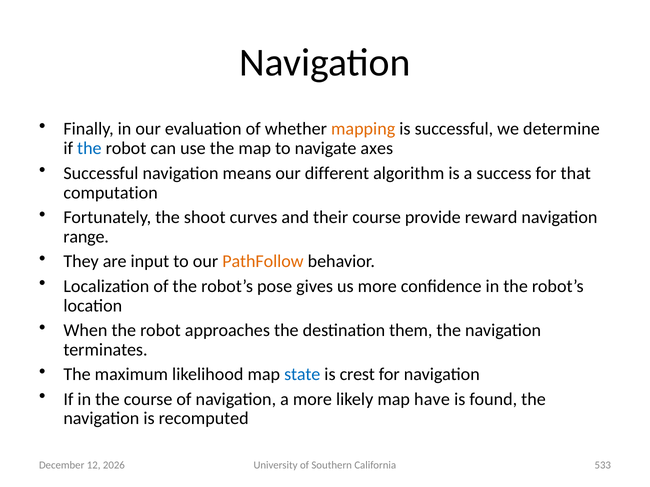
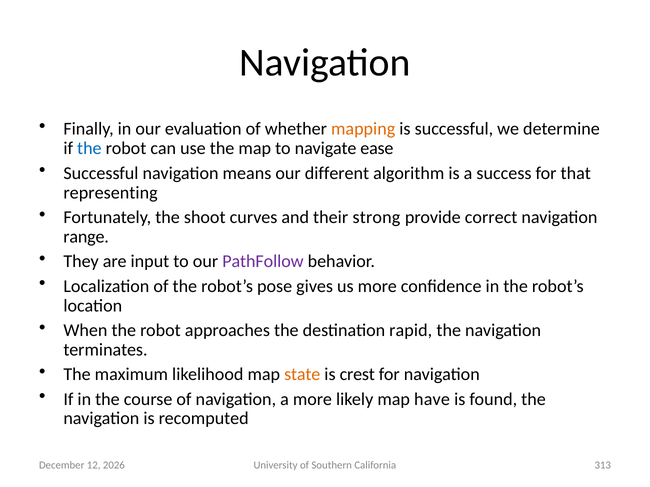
axes: axes -> ease
computation: computation -> representing
their course: course -> strong
reward: reward -> correct
PathFollow colour: orange -> purple
them: them -> rapid
state colour: blue -> orange
533: 533 -> 313
